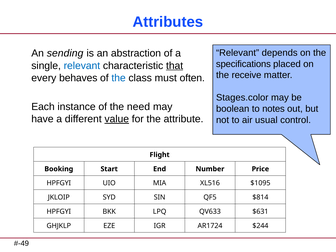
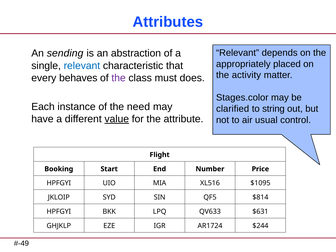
specifications: specifications -> appropriately
that underline: present -> none
receive: receive -> activity
the at (119, 78) colour: blue -> purple
often: often -> does
boolean: boolean -> clarified
notes: notes -> string
